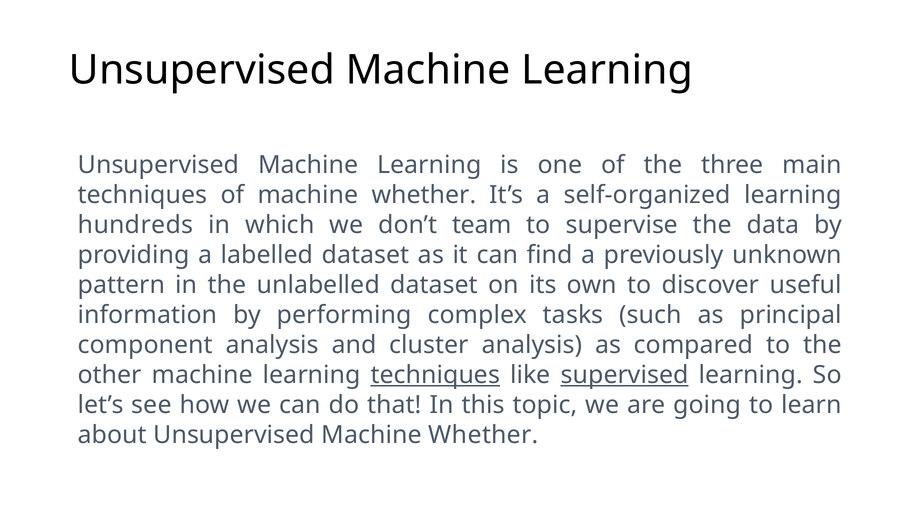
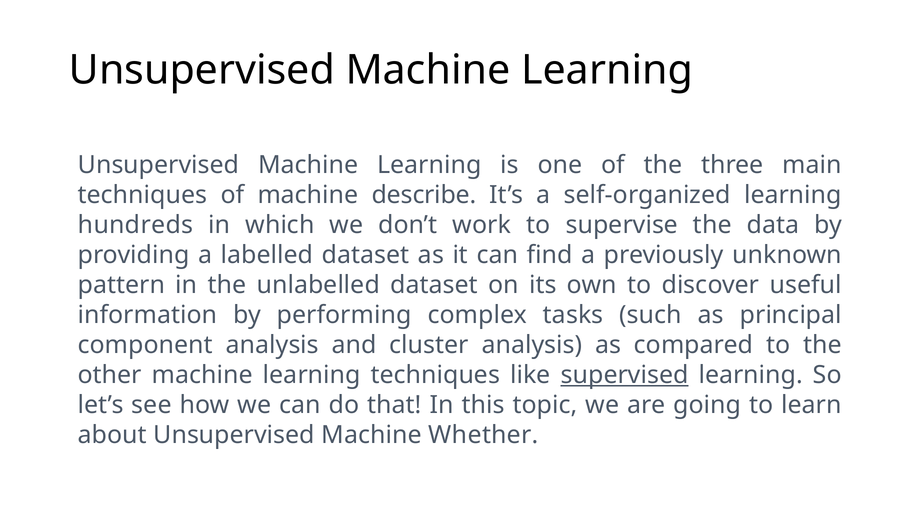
of machine whether: whether -> describe
team: team -> work
techniques at (435, 375) underline: present -> none
